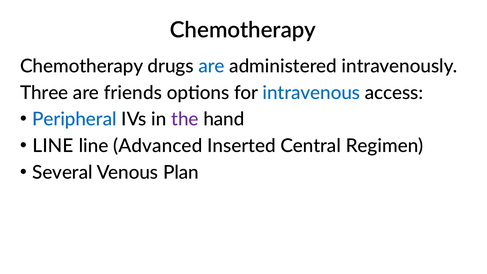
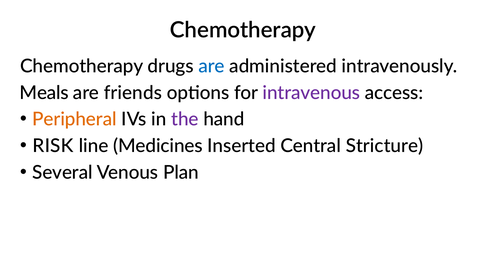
Three: Three -> Meals
intravenous colour: blue -> purple
Peripheral colour: blue -> orange
LINE at (53, 146): LINE -> RISK
Advanced: Advanced -> Medicines
Regimen: Regimen -> Stricture
